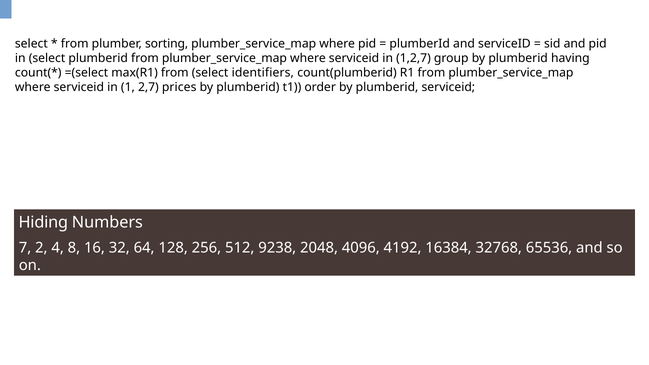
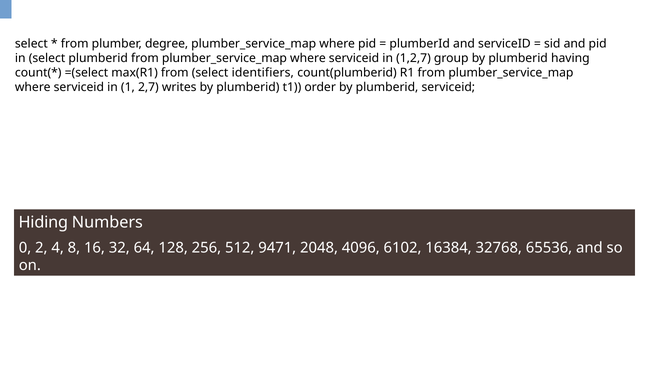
sorting: sorting -> degree
prices: prices -> writes
7: 7 -> 0
9238: 9238 -> 9471
4192: 4192 -> 6102
